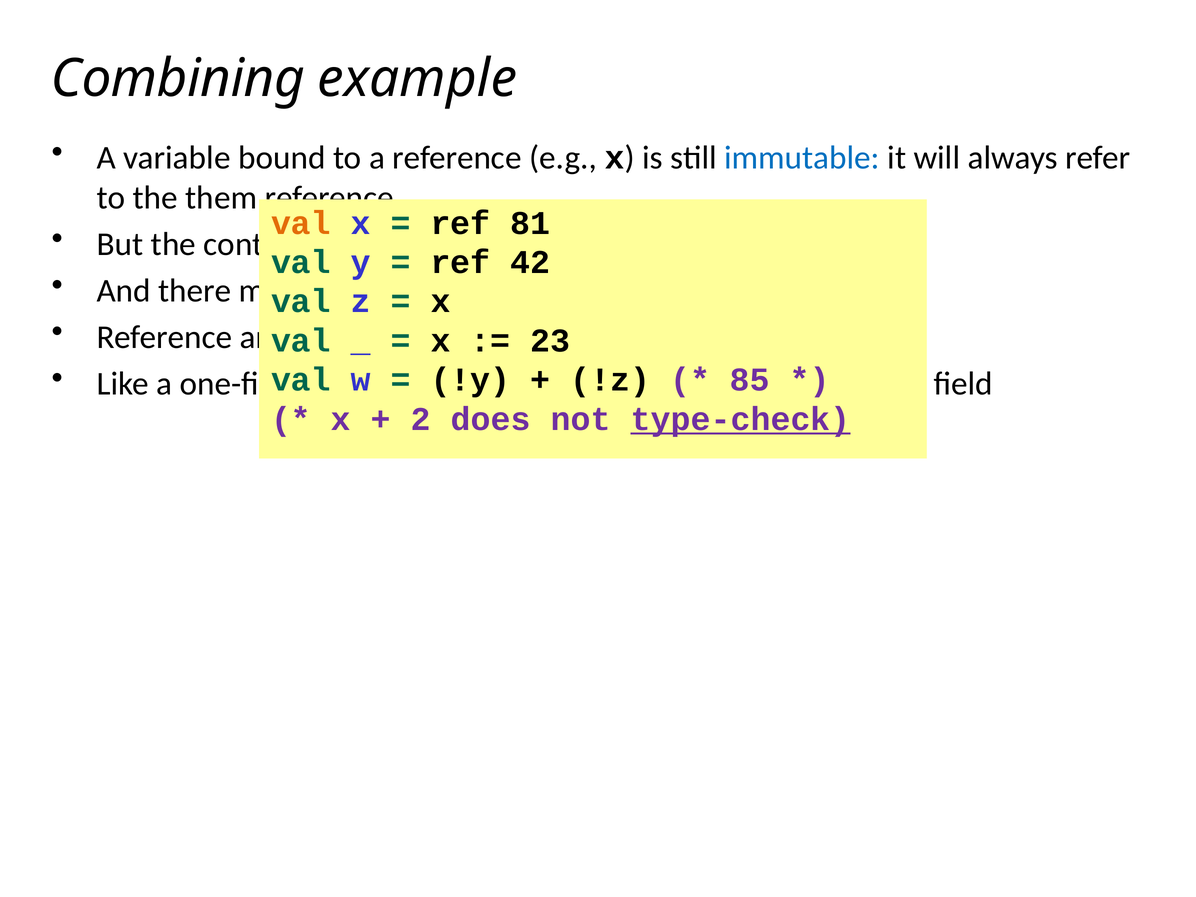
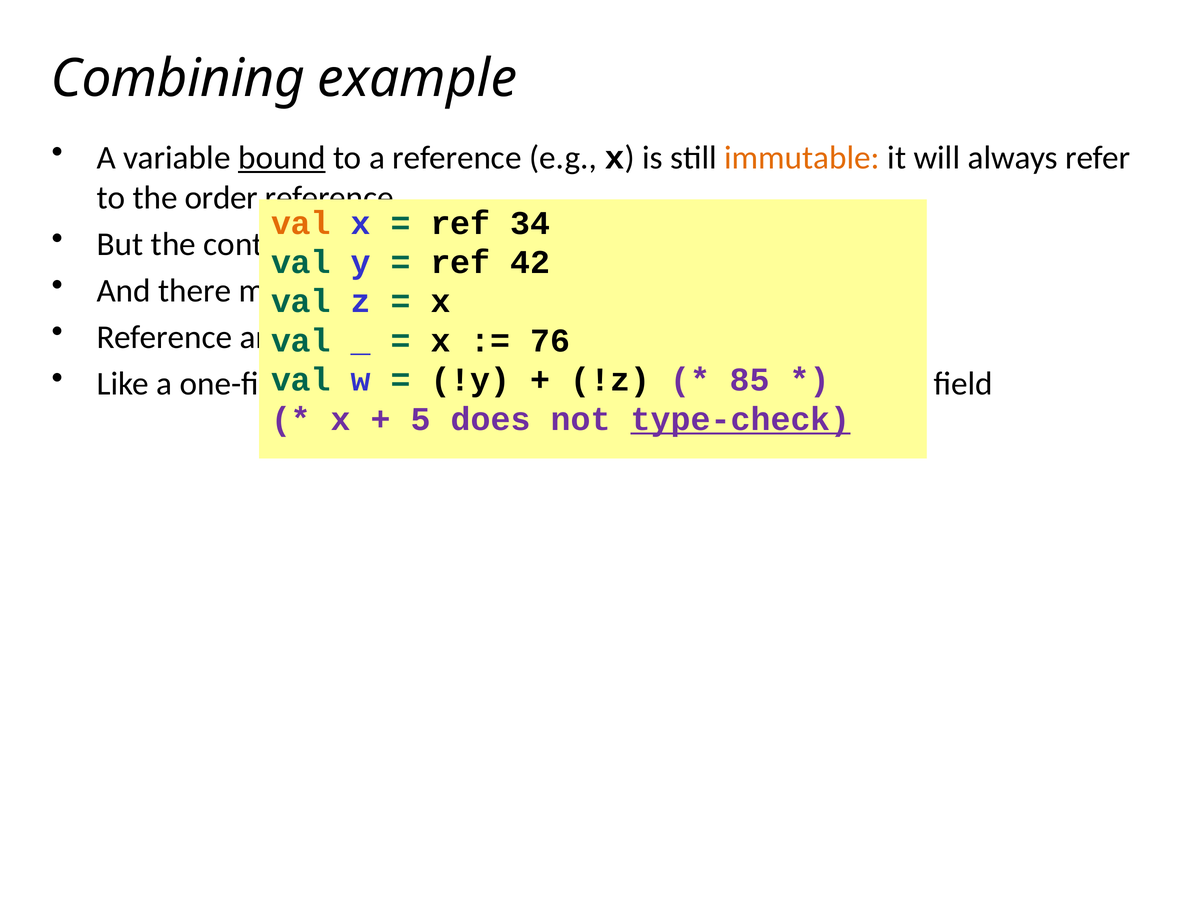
bound underline: none -> present
immutable colour: blue -> orange
them: them -> order
81: 81 -> 34
23: 23 -> 76
2: 2 -> 5
